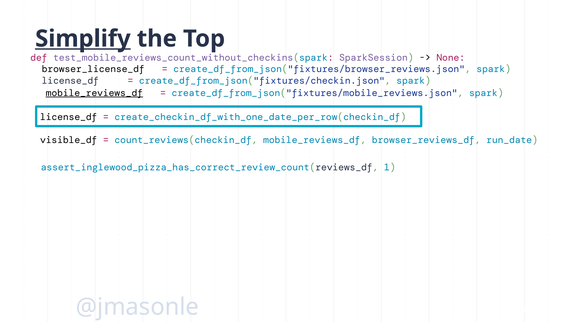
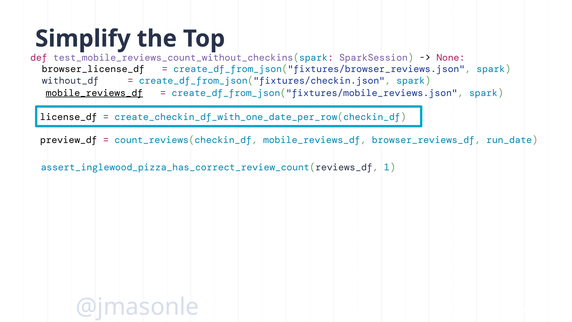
Simplify underline: present -> none
license_df at (70, 80): license_df -> without_df
visible_df: visible_df -> preview_df
